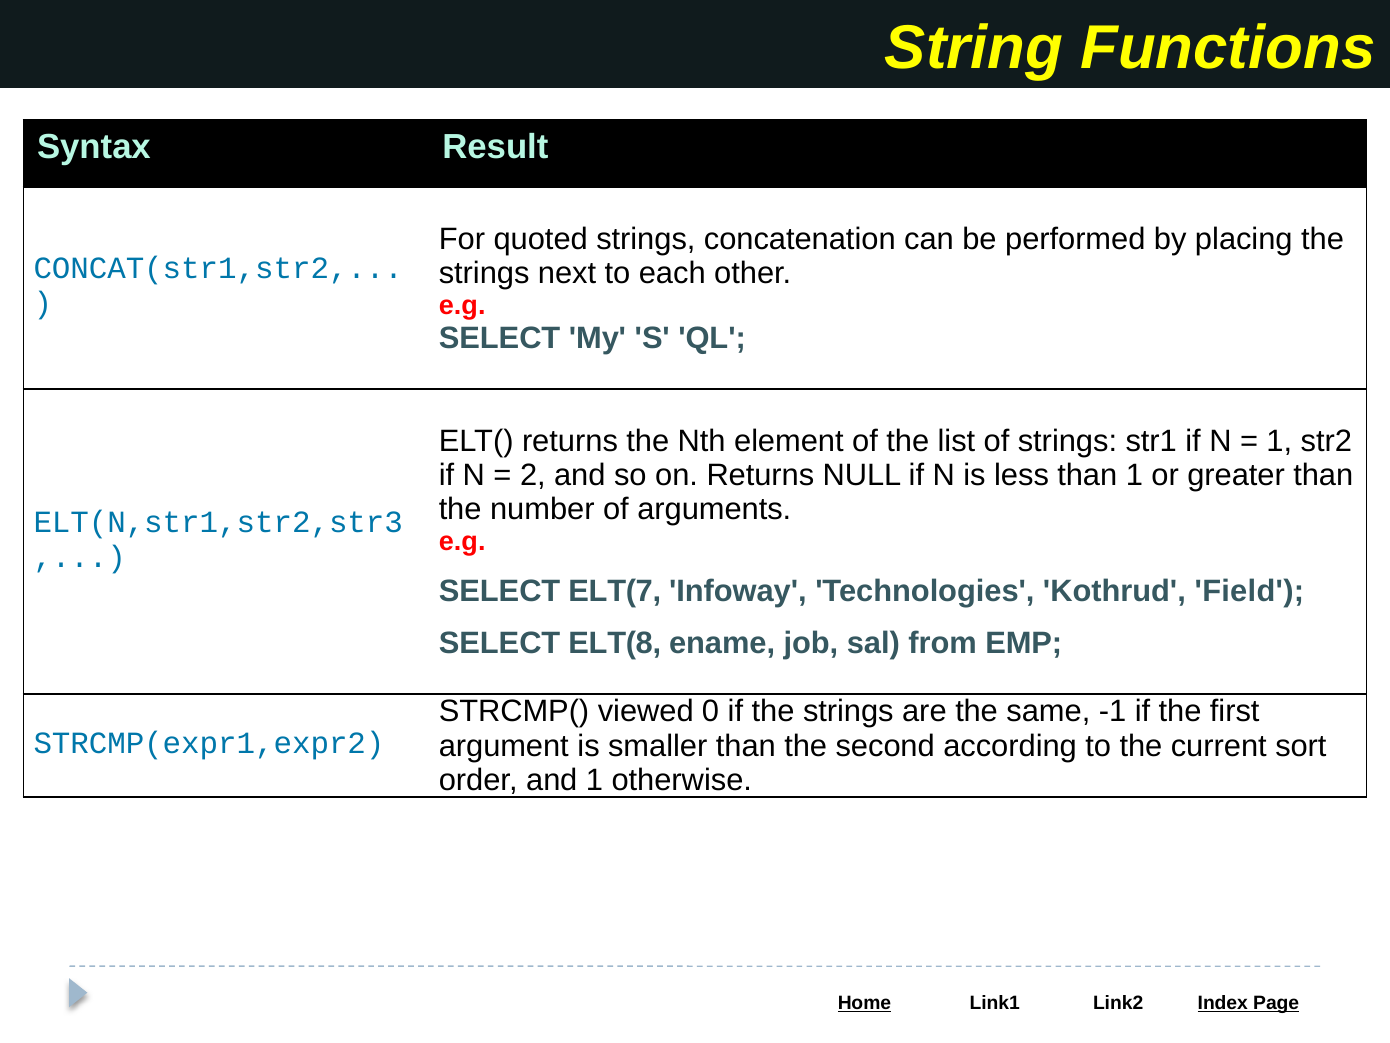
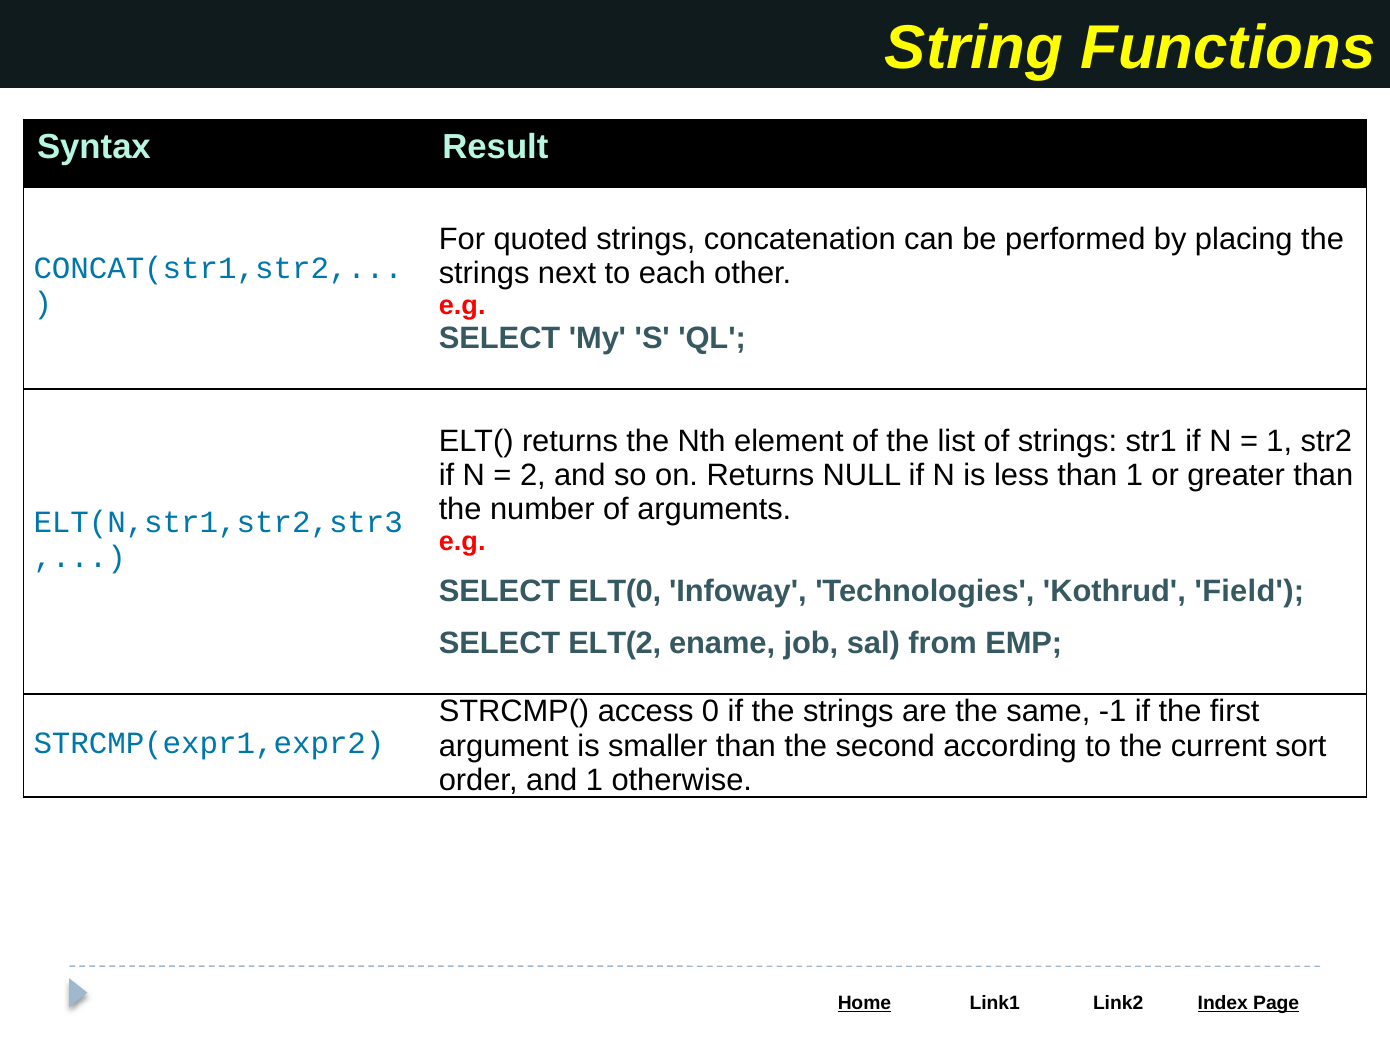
ELT(7: ELT(7 -> ELT(0
ELT(8: ELT(8 -> ELT(2
viewed: viewed -> access
